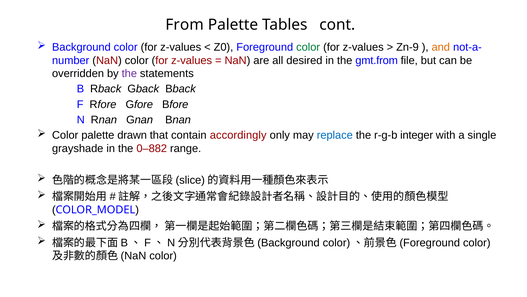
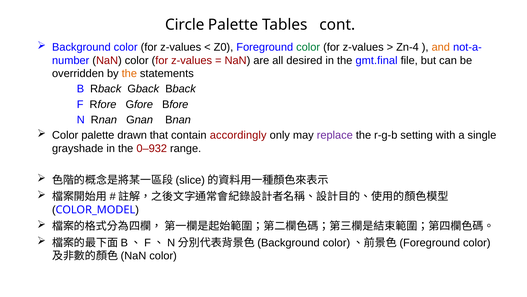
From: From -> Circle
Zn-9: Zn-9 -> Zn-4
gmt.from: gmt.from -> gmt.final
the at (129, 73) colour: purple -> orange
replace colour: blue -> purple
integer: integer -> setting
0–882: 0–882 -> 0–932
